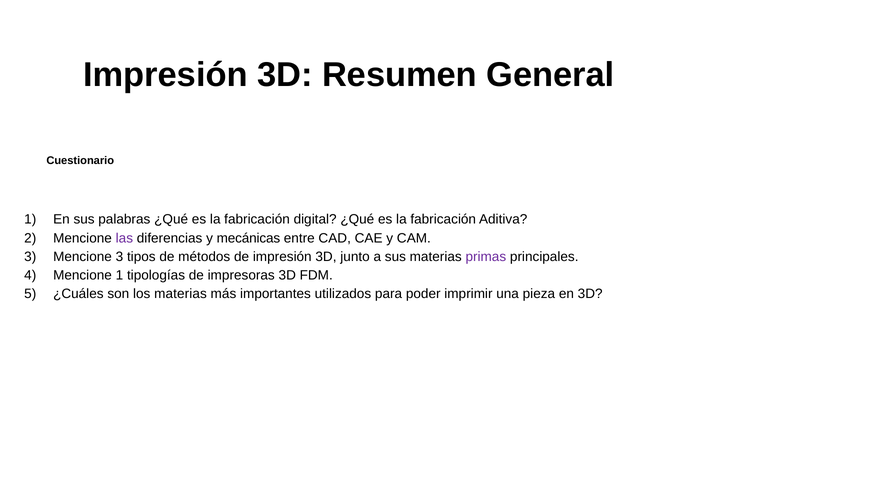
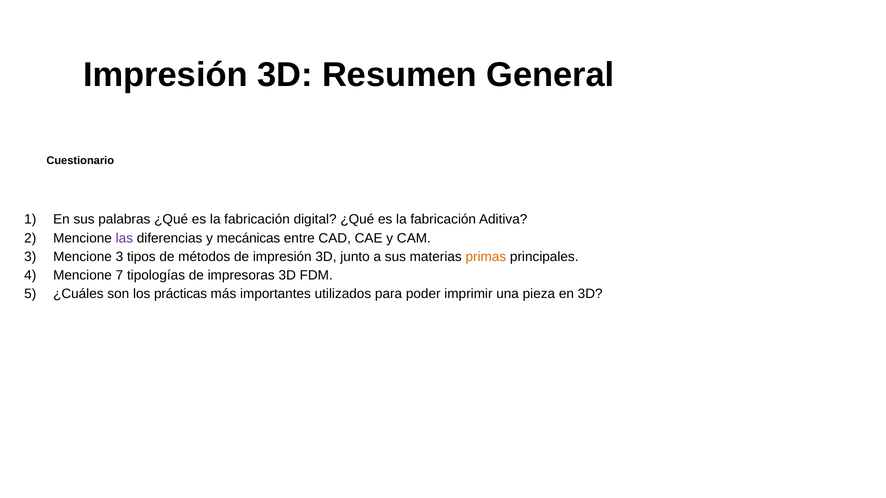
primas colour: purple -> orange
Mencione 1: 1 -> 7
los materias: materias -> prácticas
